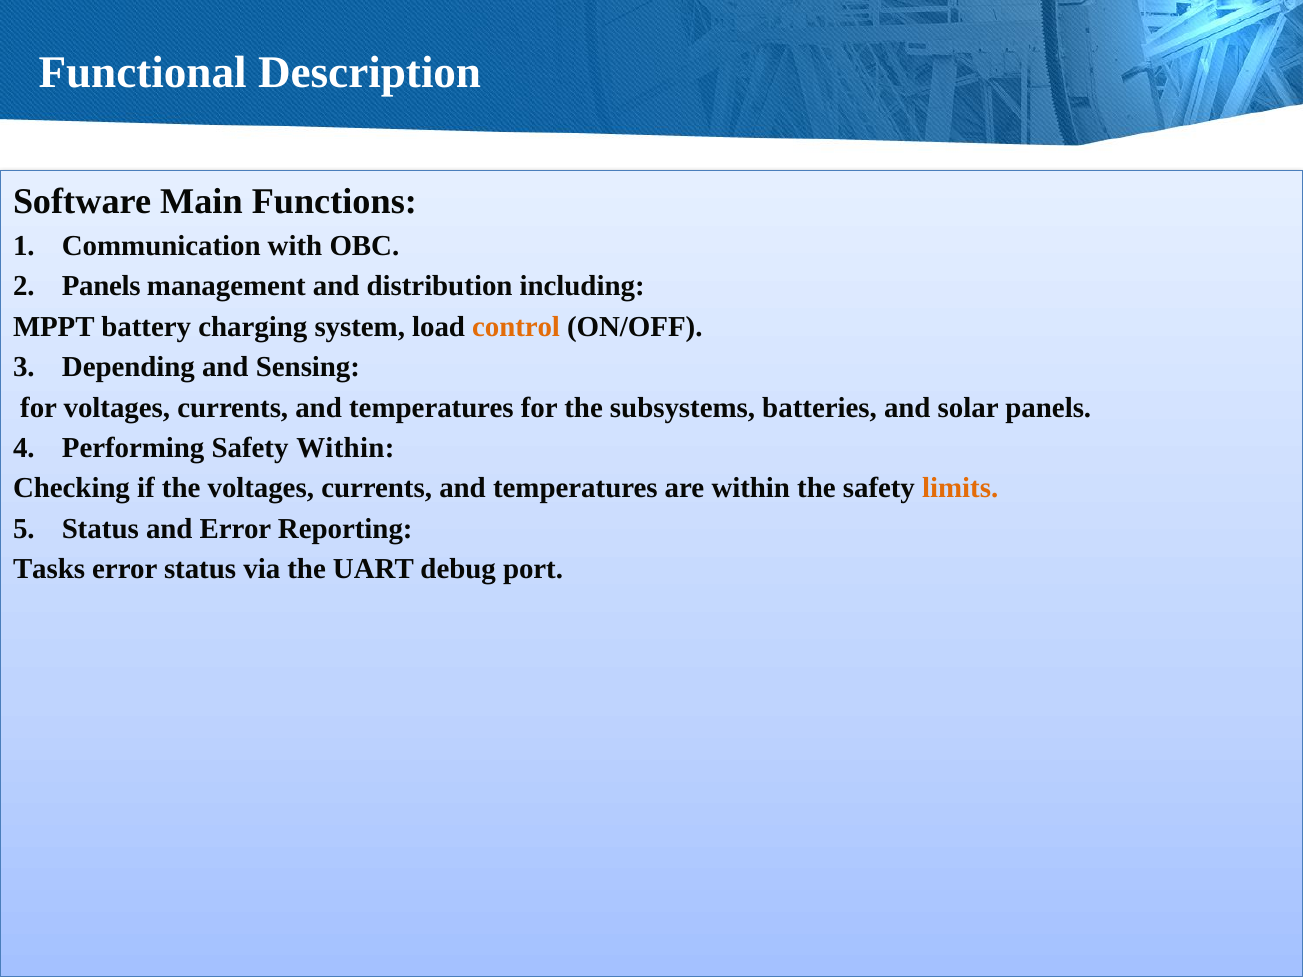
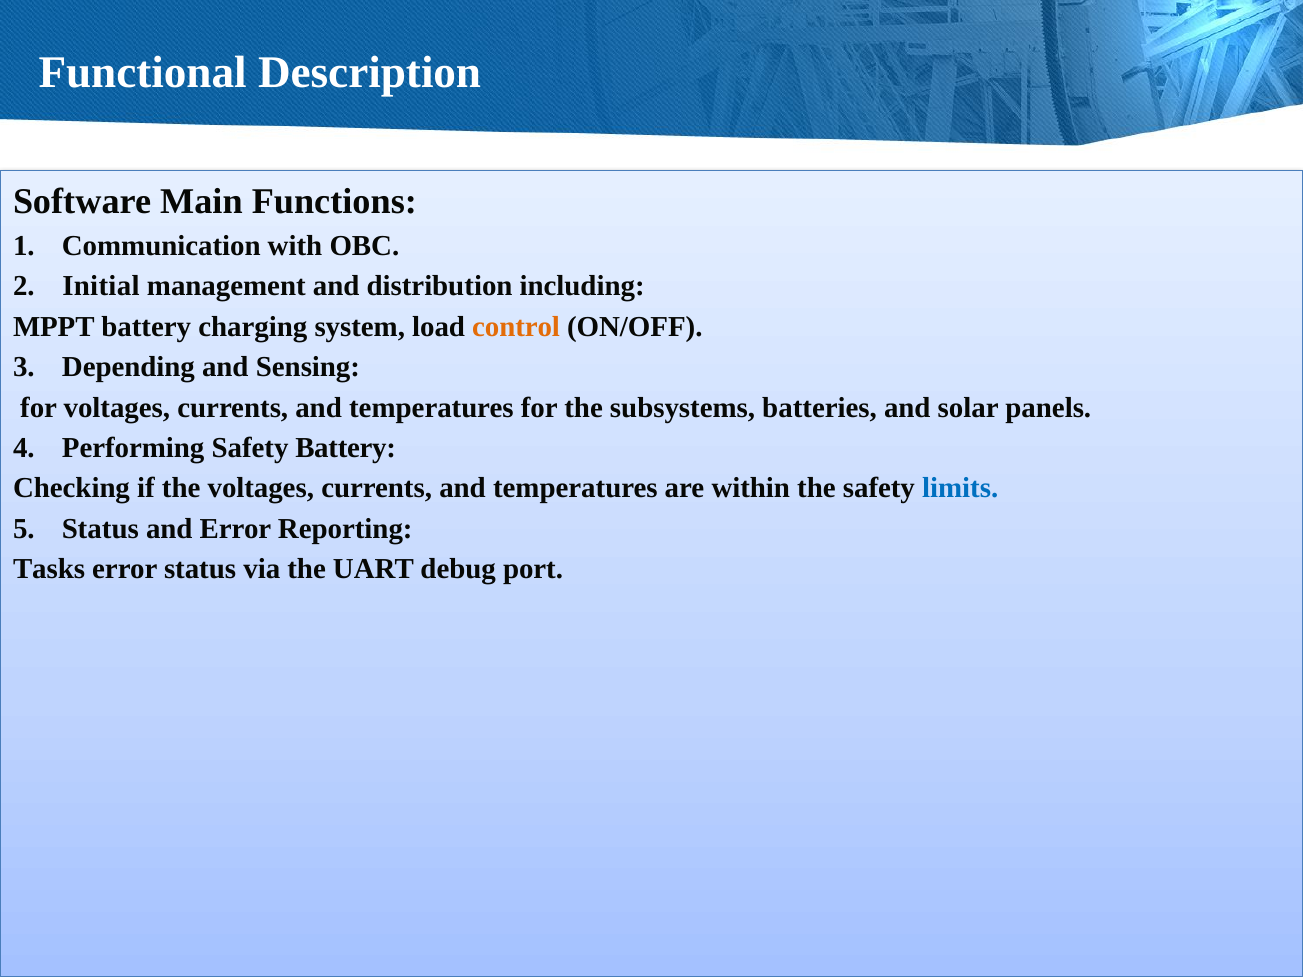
2 Panels: Panels -> Initial
Safety Within: Within -> Battery
limits colour: orange -> blue
